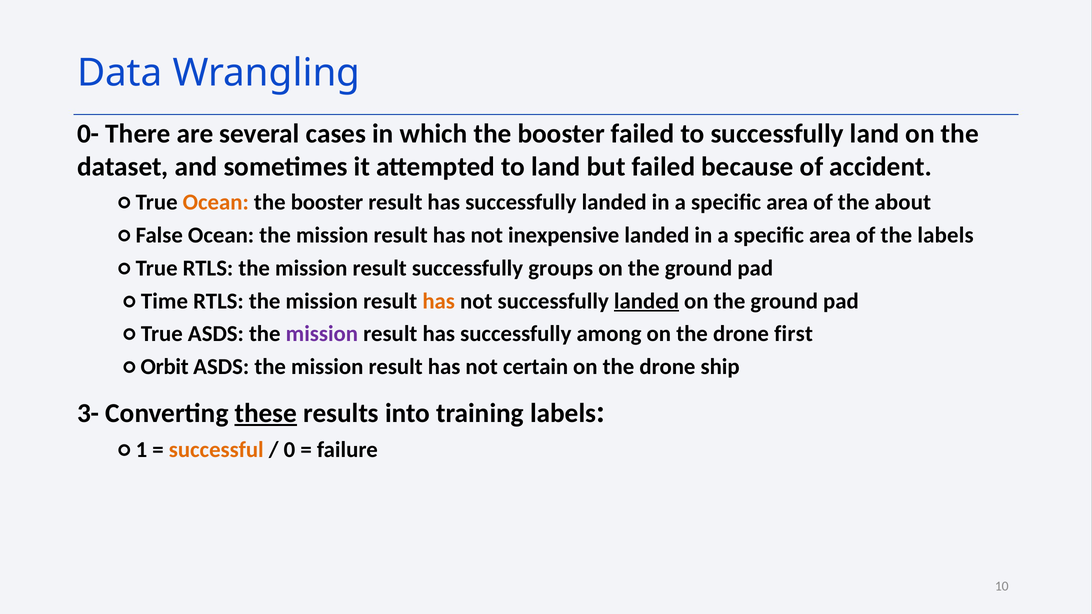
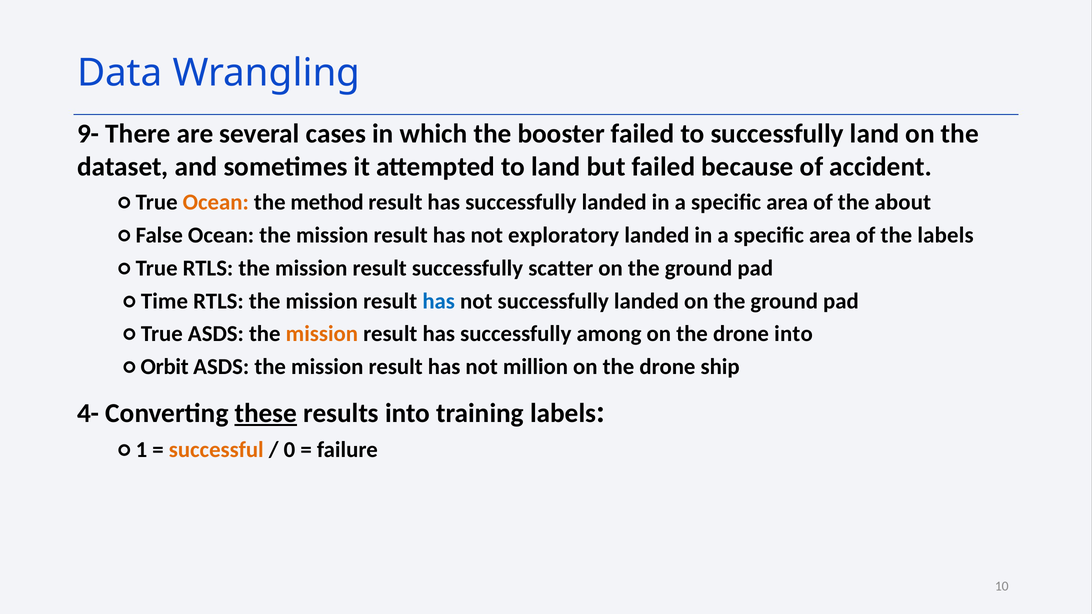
0-: 0- -> 9-
booster at (327, 202): booster -> method
inexpensive: inexpensive -> exploratory
groups: groups -> scatter
has at (439, 301) colour: orange -> blue
landed at (646, 301) underline: present -> none
mission at (322, 334) colour: purple -> orange
drone first: first -> into
certain: certain -> million
3-: 3- -> 4-
